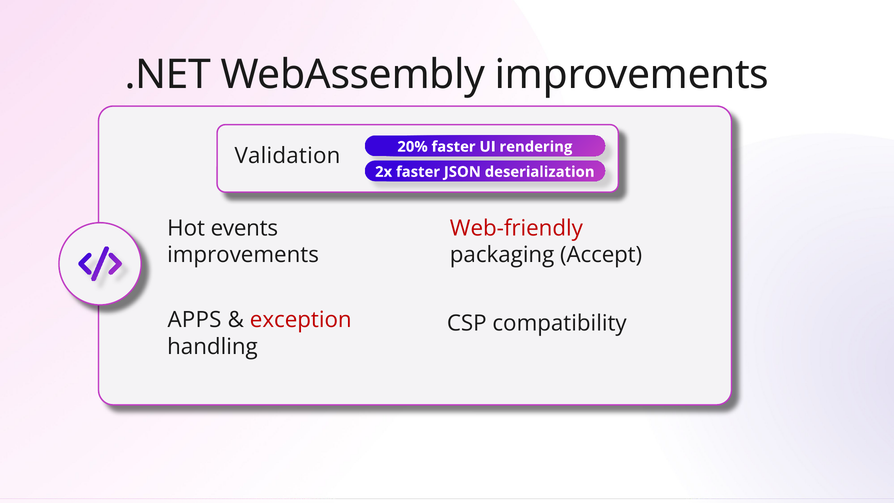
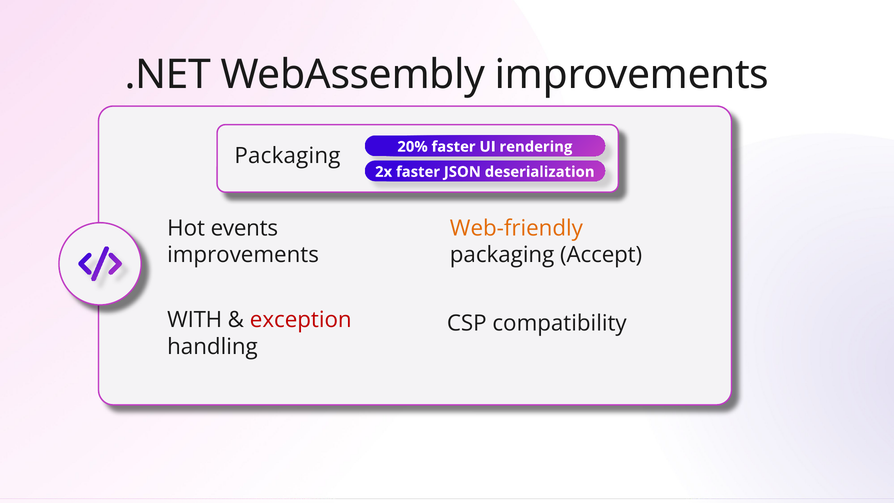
Validation at (287, 156): Validation -> Packaging
Web-friendly colour: red -> orange
APPS: APPS -> WITH
